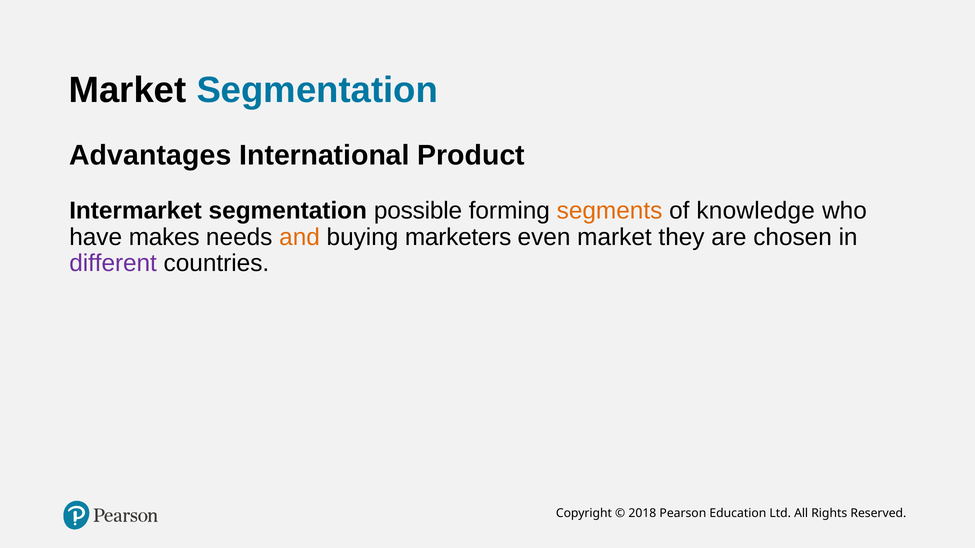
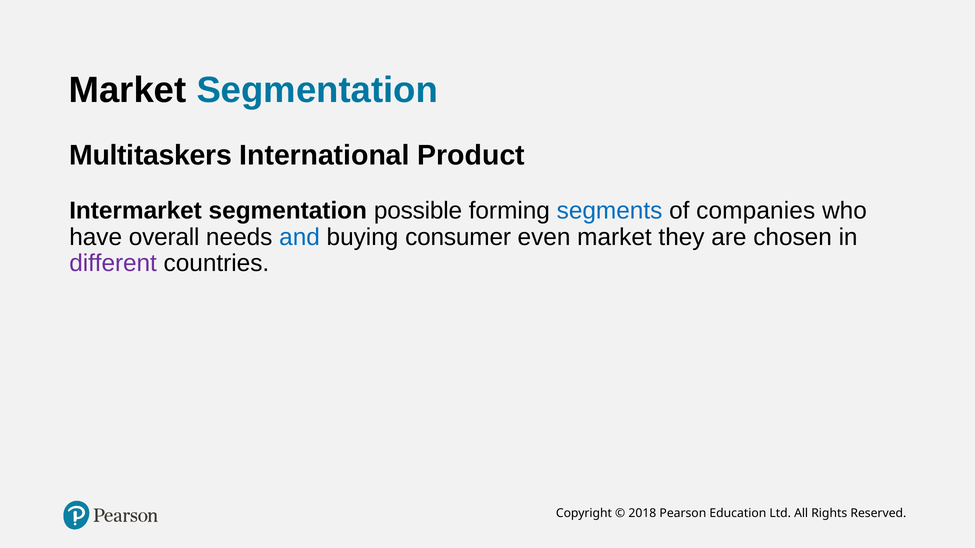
Advantages: Advantages -> Multitaskers
segments colour: orange -> blue
knowledge: knowledge -> companies
makes: makes -> overall
and colour: orange -> blue
marketers: marketers -> consumer
